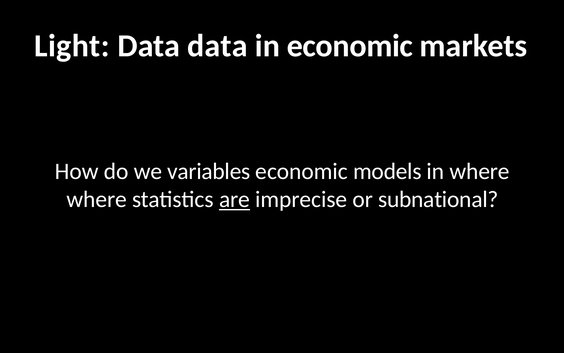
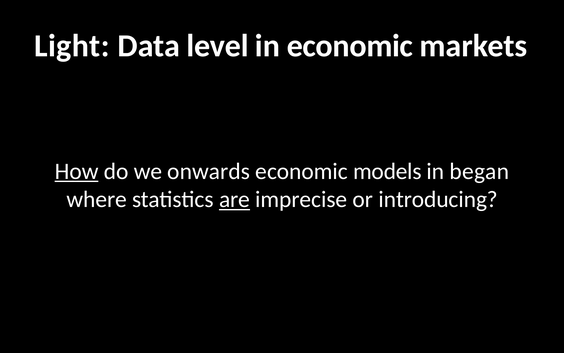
Data data: data -> level
How underline: none -> present
variables: variables -> onwards
in where: where -> began
subnational: subnational -> introducing
